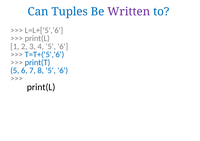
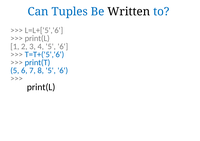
Written colour: purple -> black
